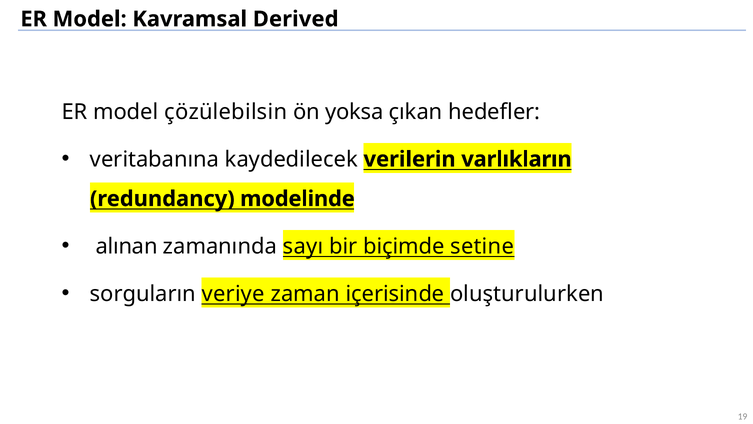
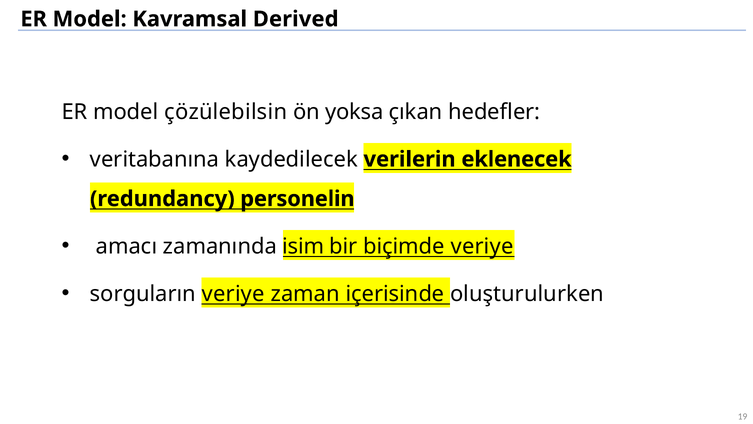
varlıkların: varlıkların -> eklenecek
modelinde: modelinde -> personelin
alınan: alınan -> amacı
sayı: sayı -> isim
biçimde setine: setine -> veriye
